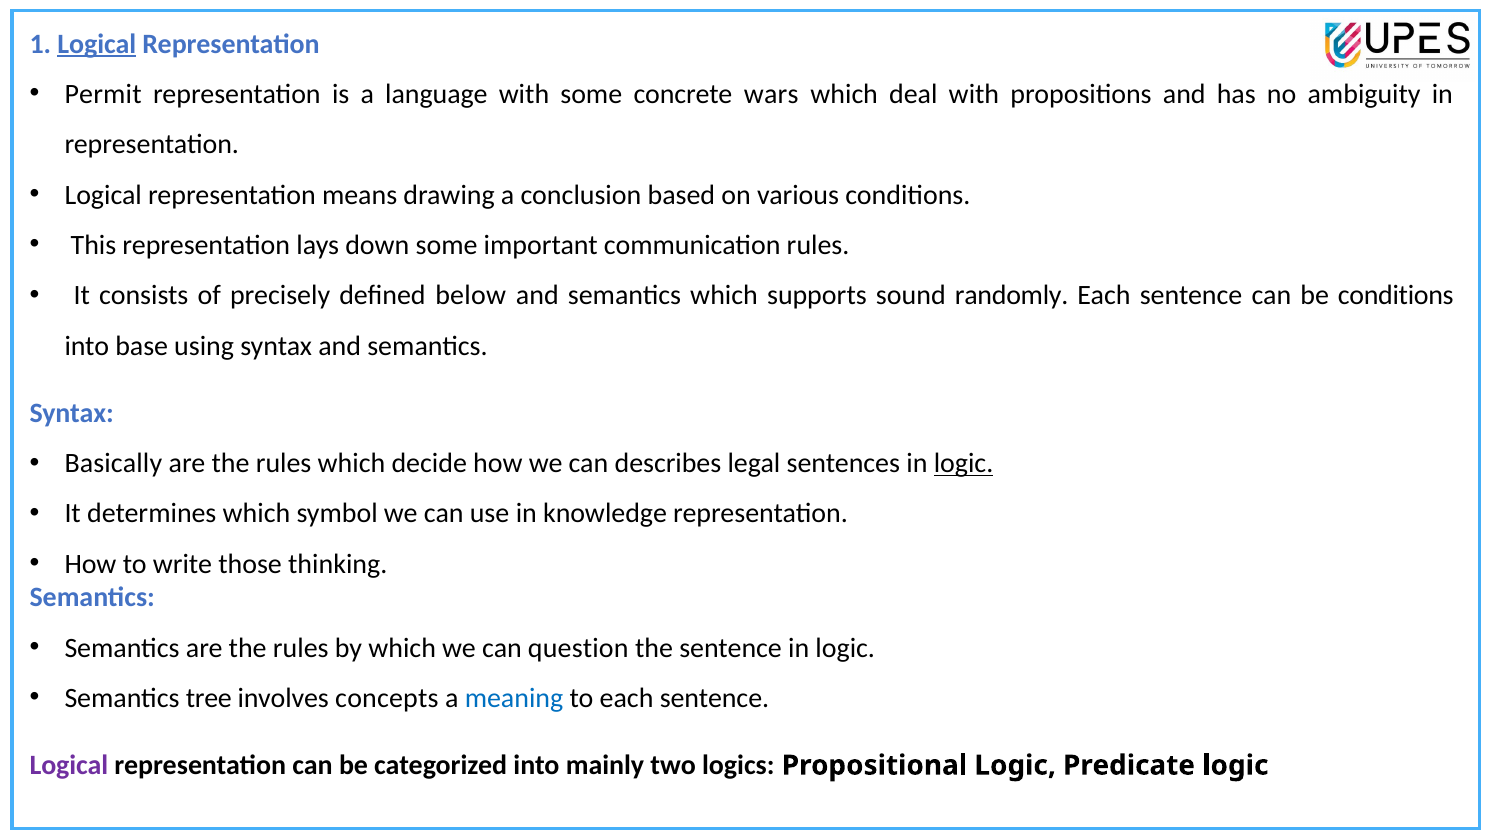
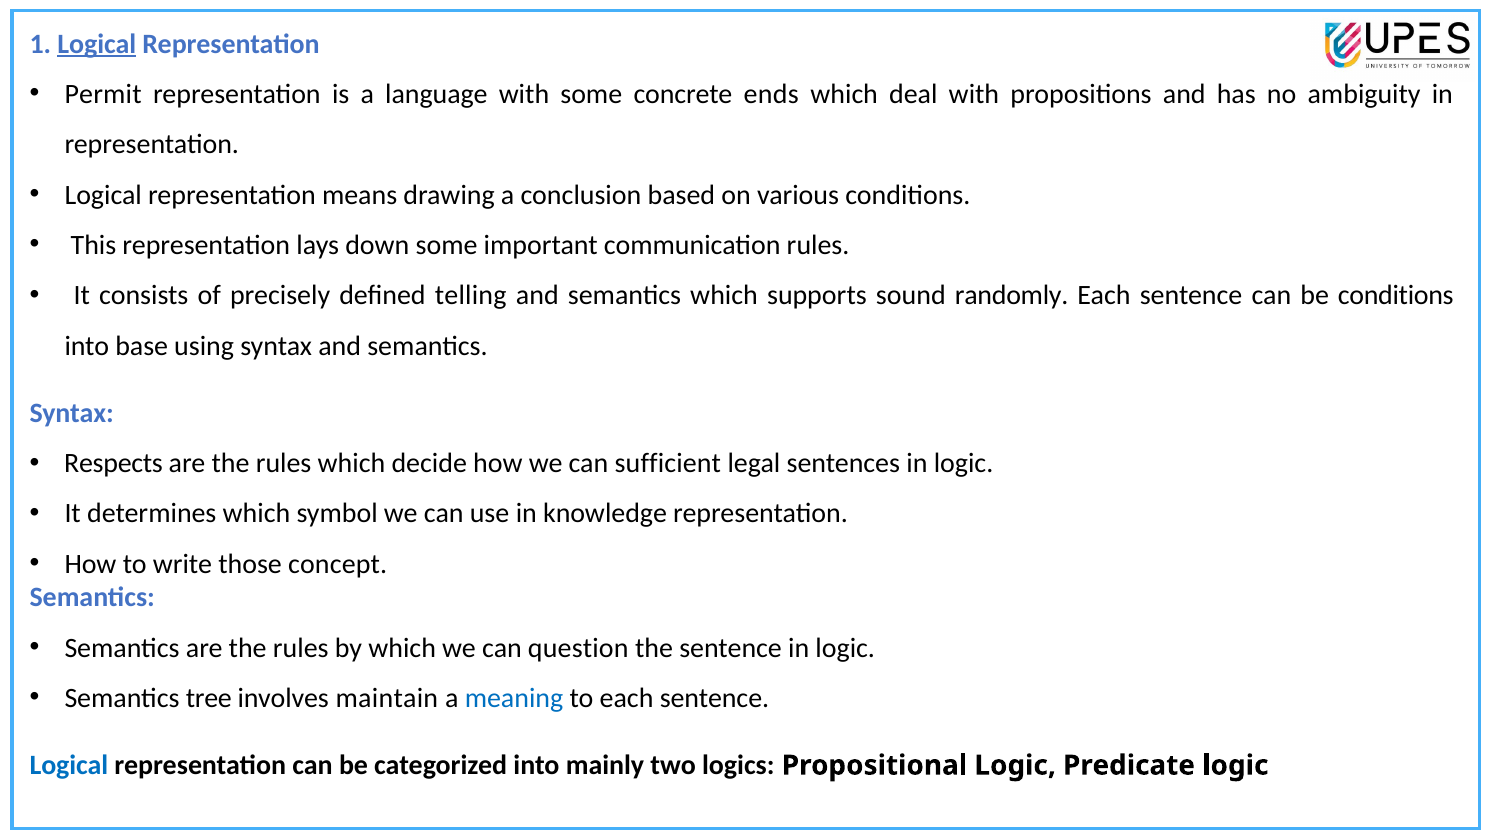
wars: wars -> ends
below: below -> telling
Basically: Basically -> Respects
describes: describes -> sufficient
logic at (964, 463) underline: present -> none
thinking: thinking -> concept
concepts: concepts -> maintain
Logical at (69, 765) colour: purple -> blue
